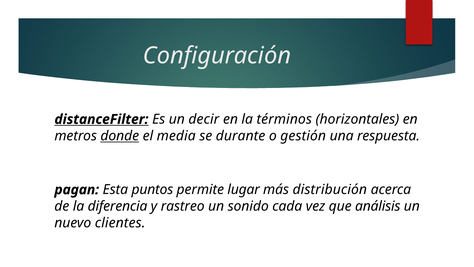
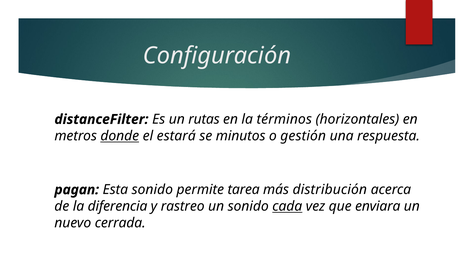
distanceFilter underline: present -> none
decir: decir -> rutas
media: media -> estará
durante: durante -> minutos
Esta puntos: puntos -> sonido
lugar: lugar -> tarea
cada underline: none -> present
análisis: análisis -> enviara
clientes: clientes -> cerrada
